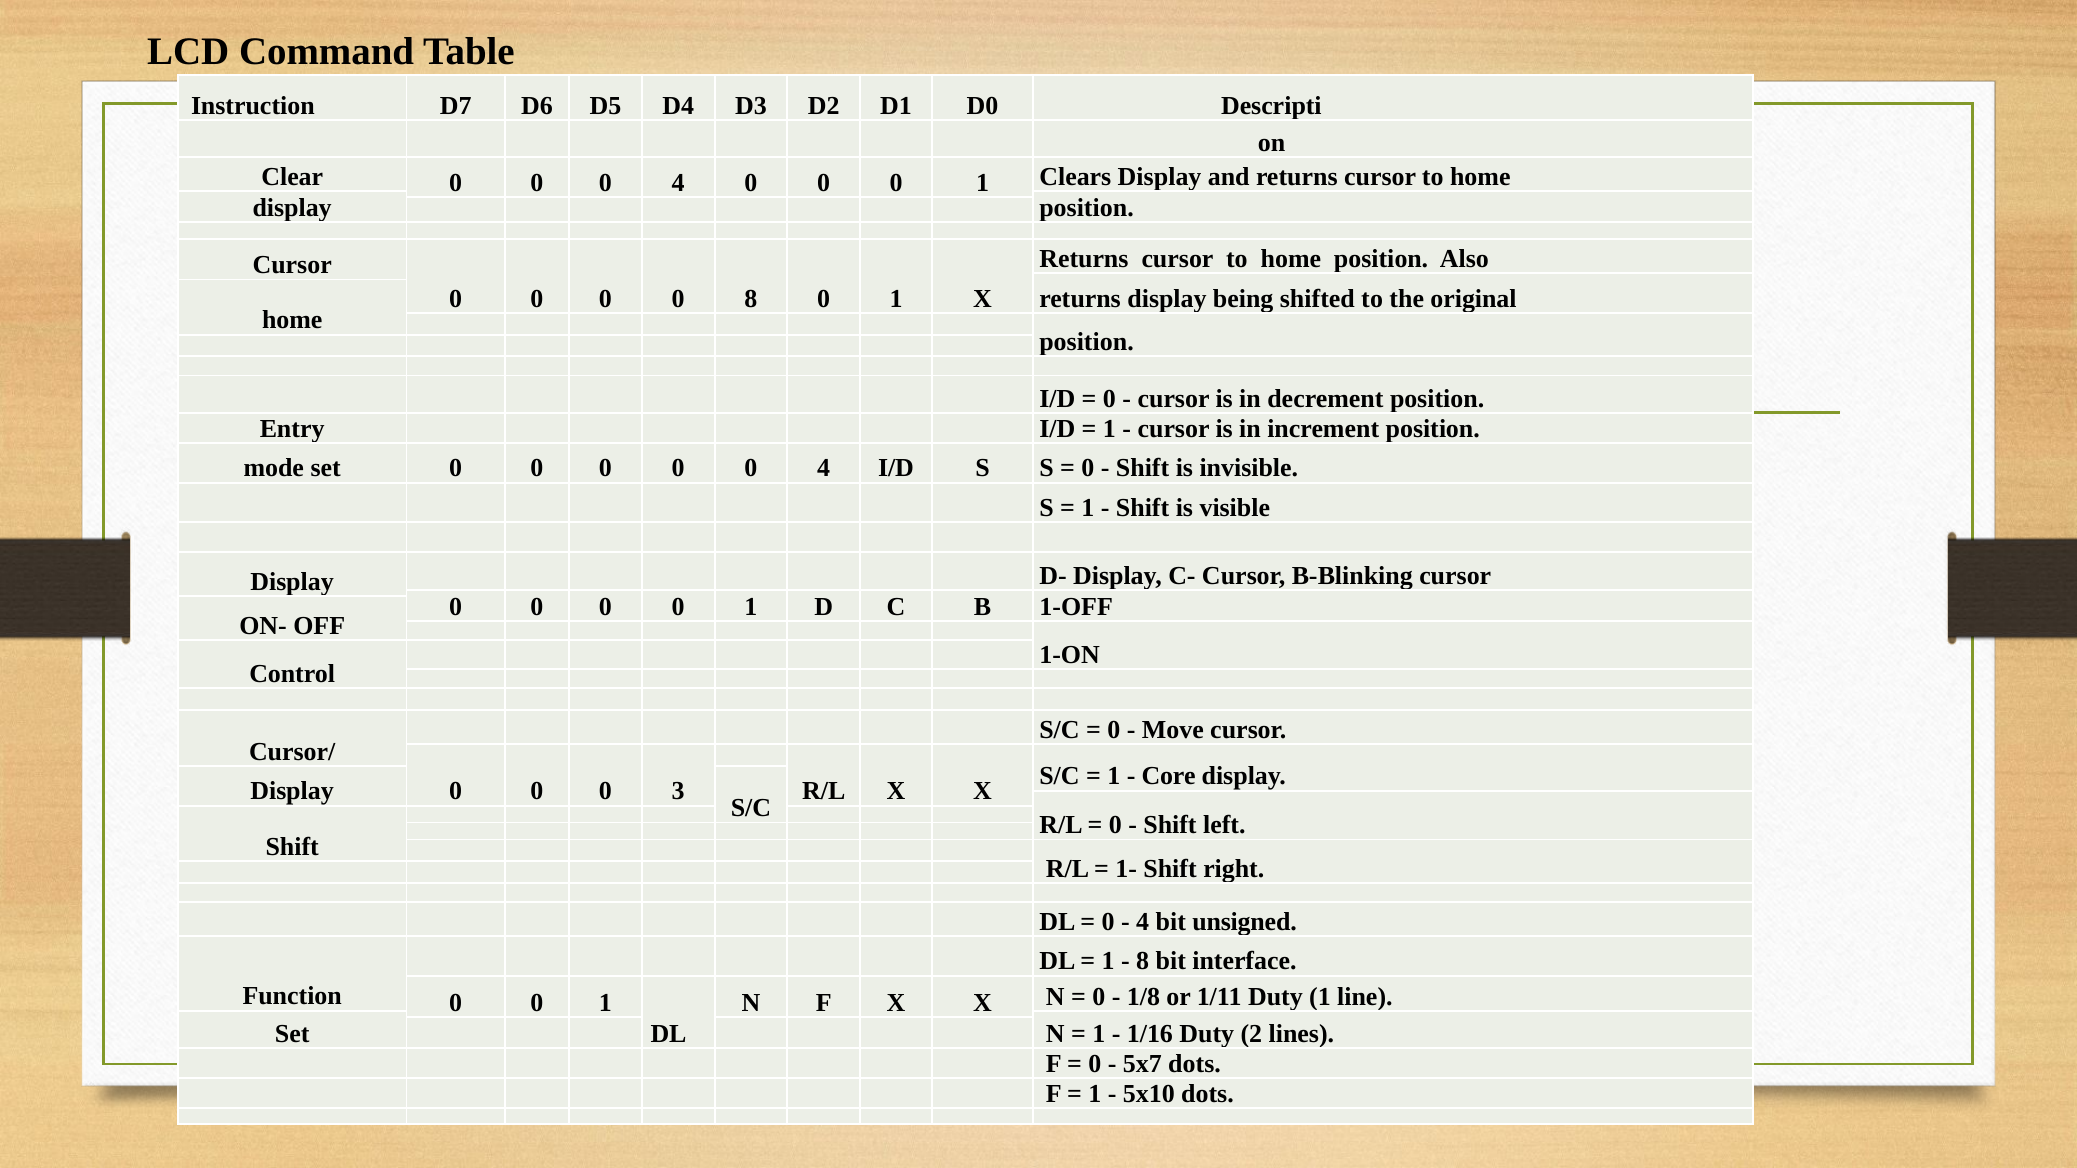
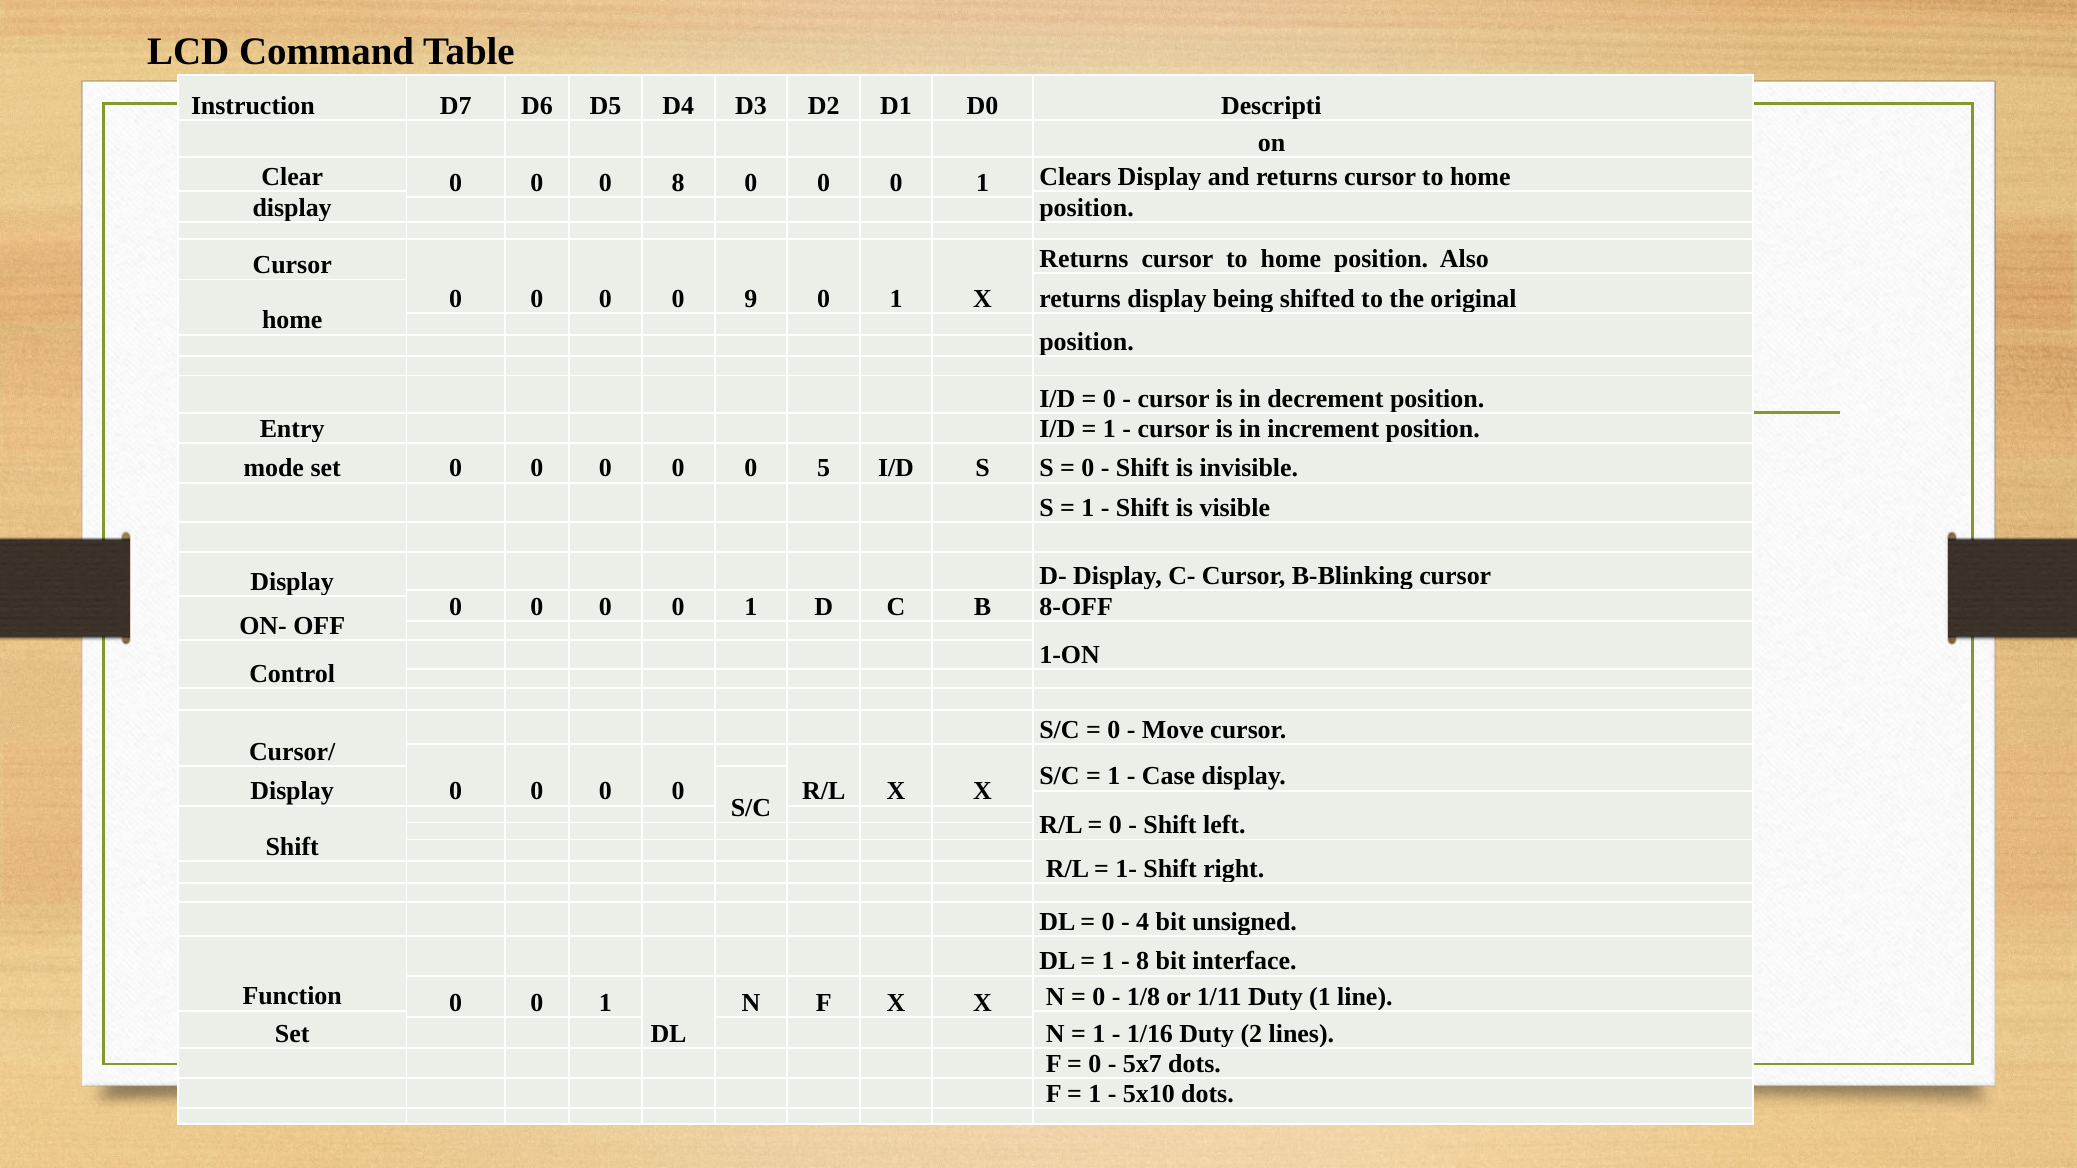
4 at (678, 183): 4 -> 8
0 8: 8 -> 9
4 at (824, 468): 4 -> 5
1-OFF: 1-OFF -> 8-OFF
Core: Core -> Case
3 at (678, 792): 3 -> 0
